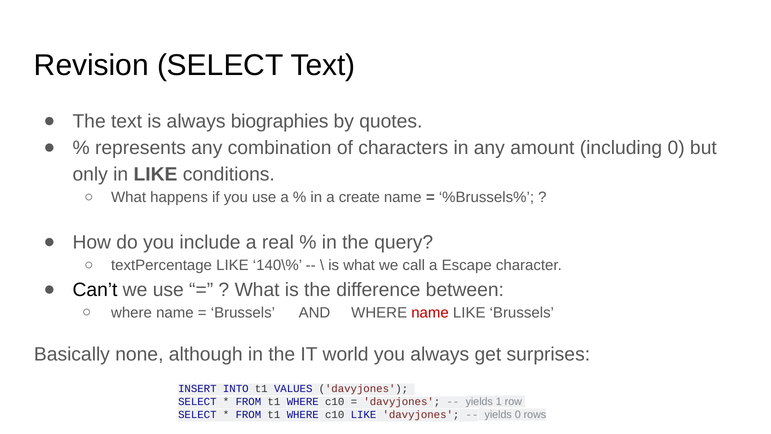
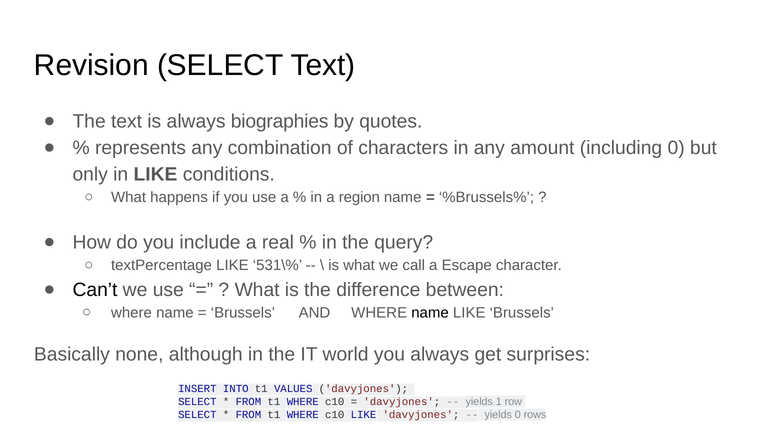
create: create -> region
140\%: 140\% -> 531\%
name at (430, 313) colour: red -> black
